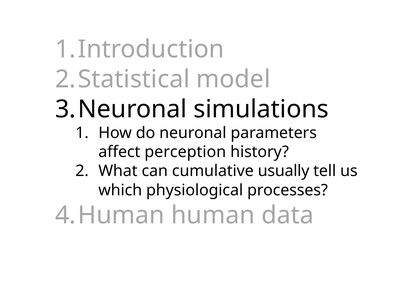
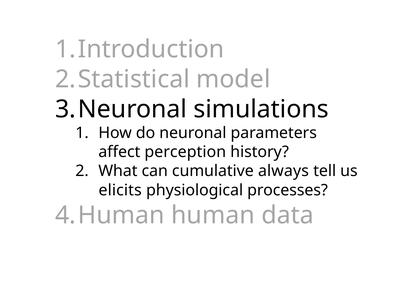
usually: usually -> always
which: which -> elicits
